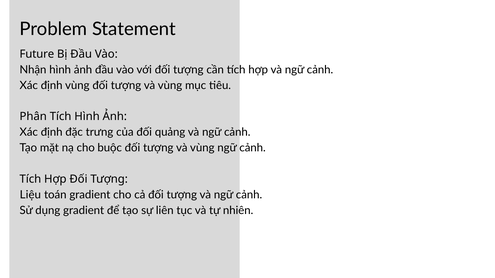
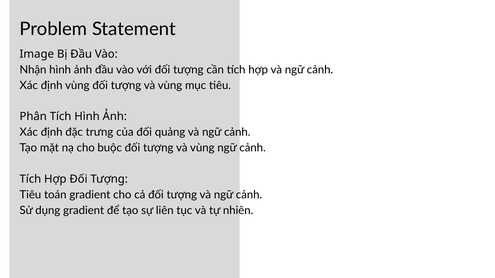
Future: Future -> Image
Liệu at (30, 195): Liệu -> Tiêu
